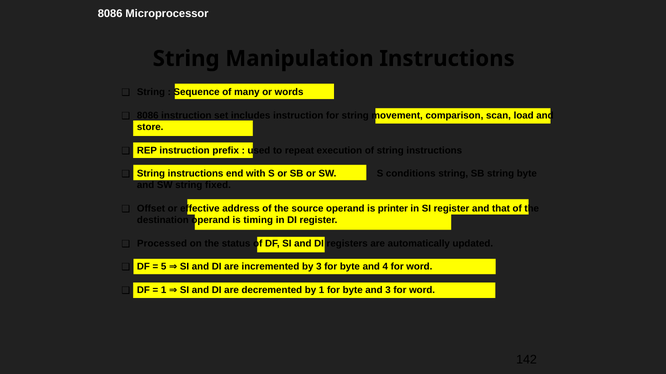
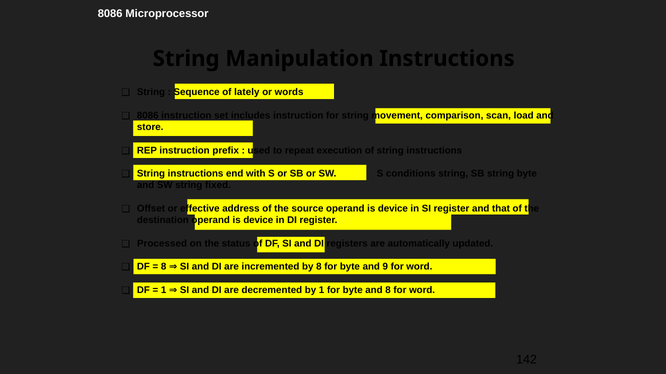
many: many -> lately
source operand is printer: printer -> device
destination operand is timing: timing -> device
5 at (164, 267): 5 -> 8
by 3: 3 -> 8
4: 4 -> 9
and 3: 3 -> 8
